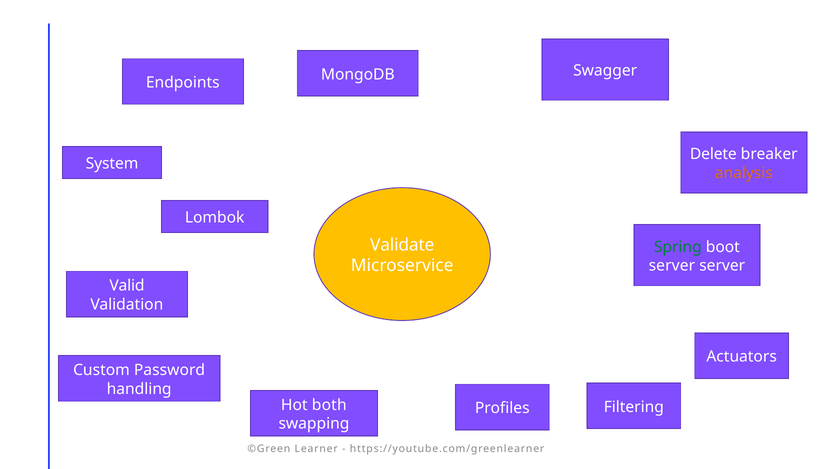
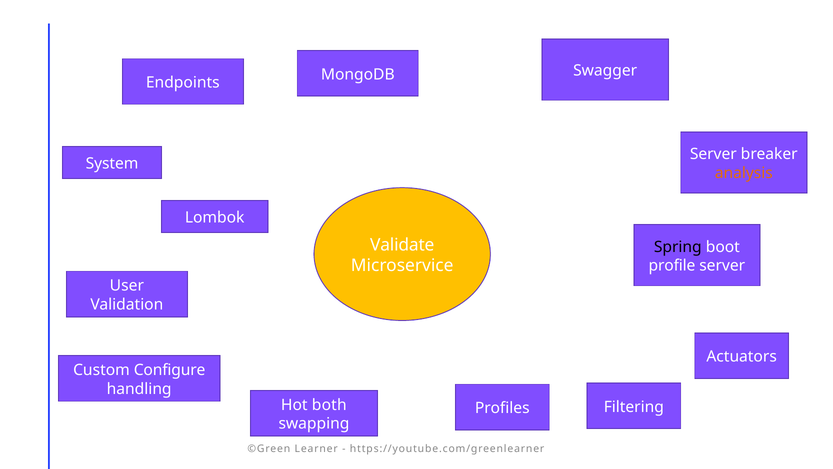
Delete at (713, 154): Delete -> Server
Spring colour: green -> black
server at (672, 265): server -> profile
Valid: Valid -> User
Password: Password -> Configure
